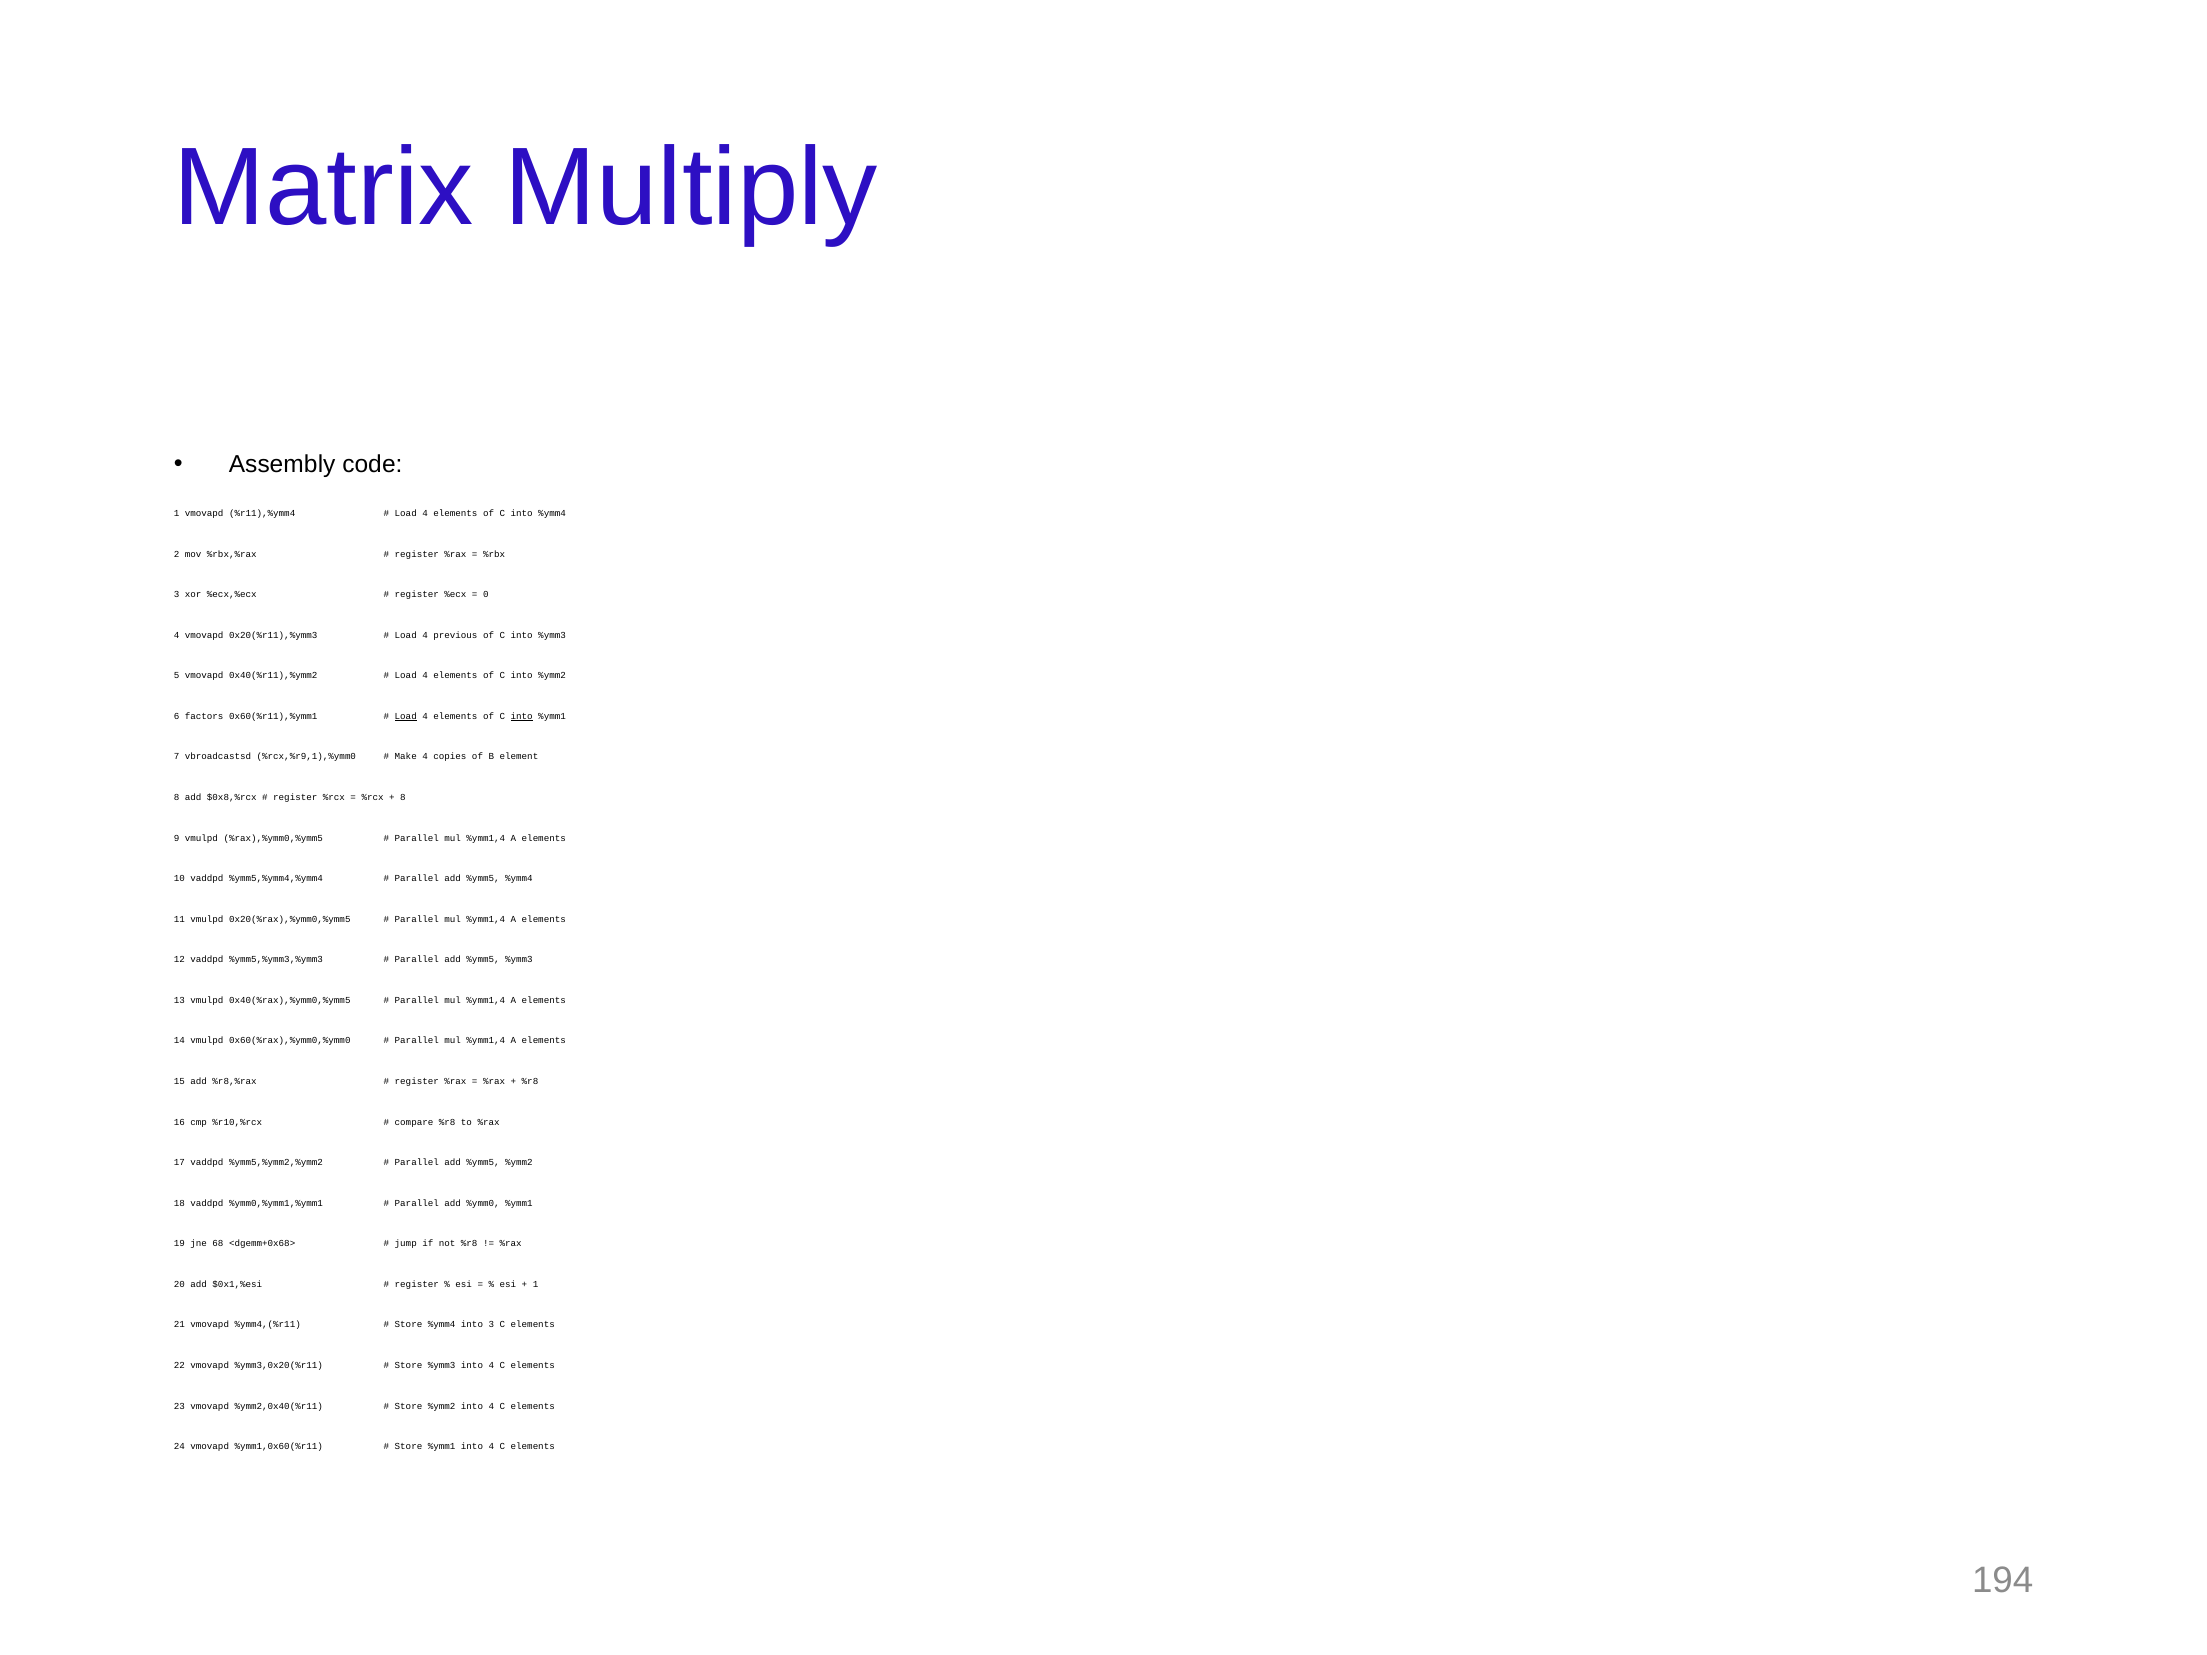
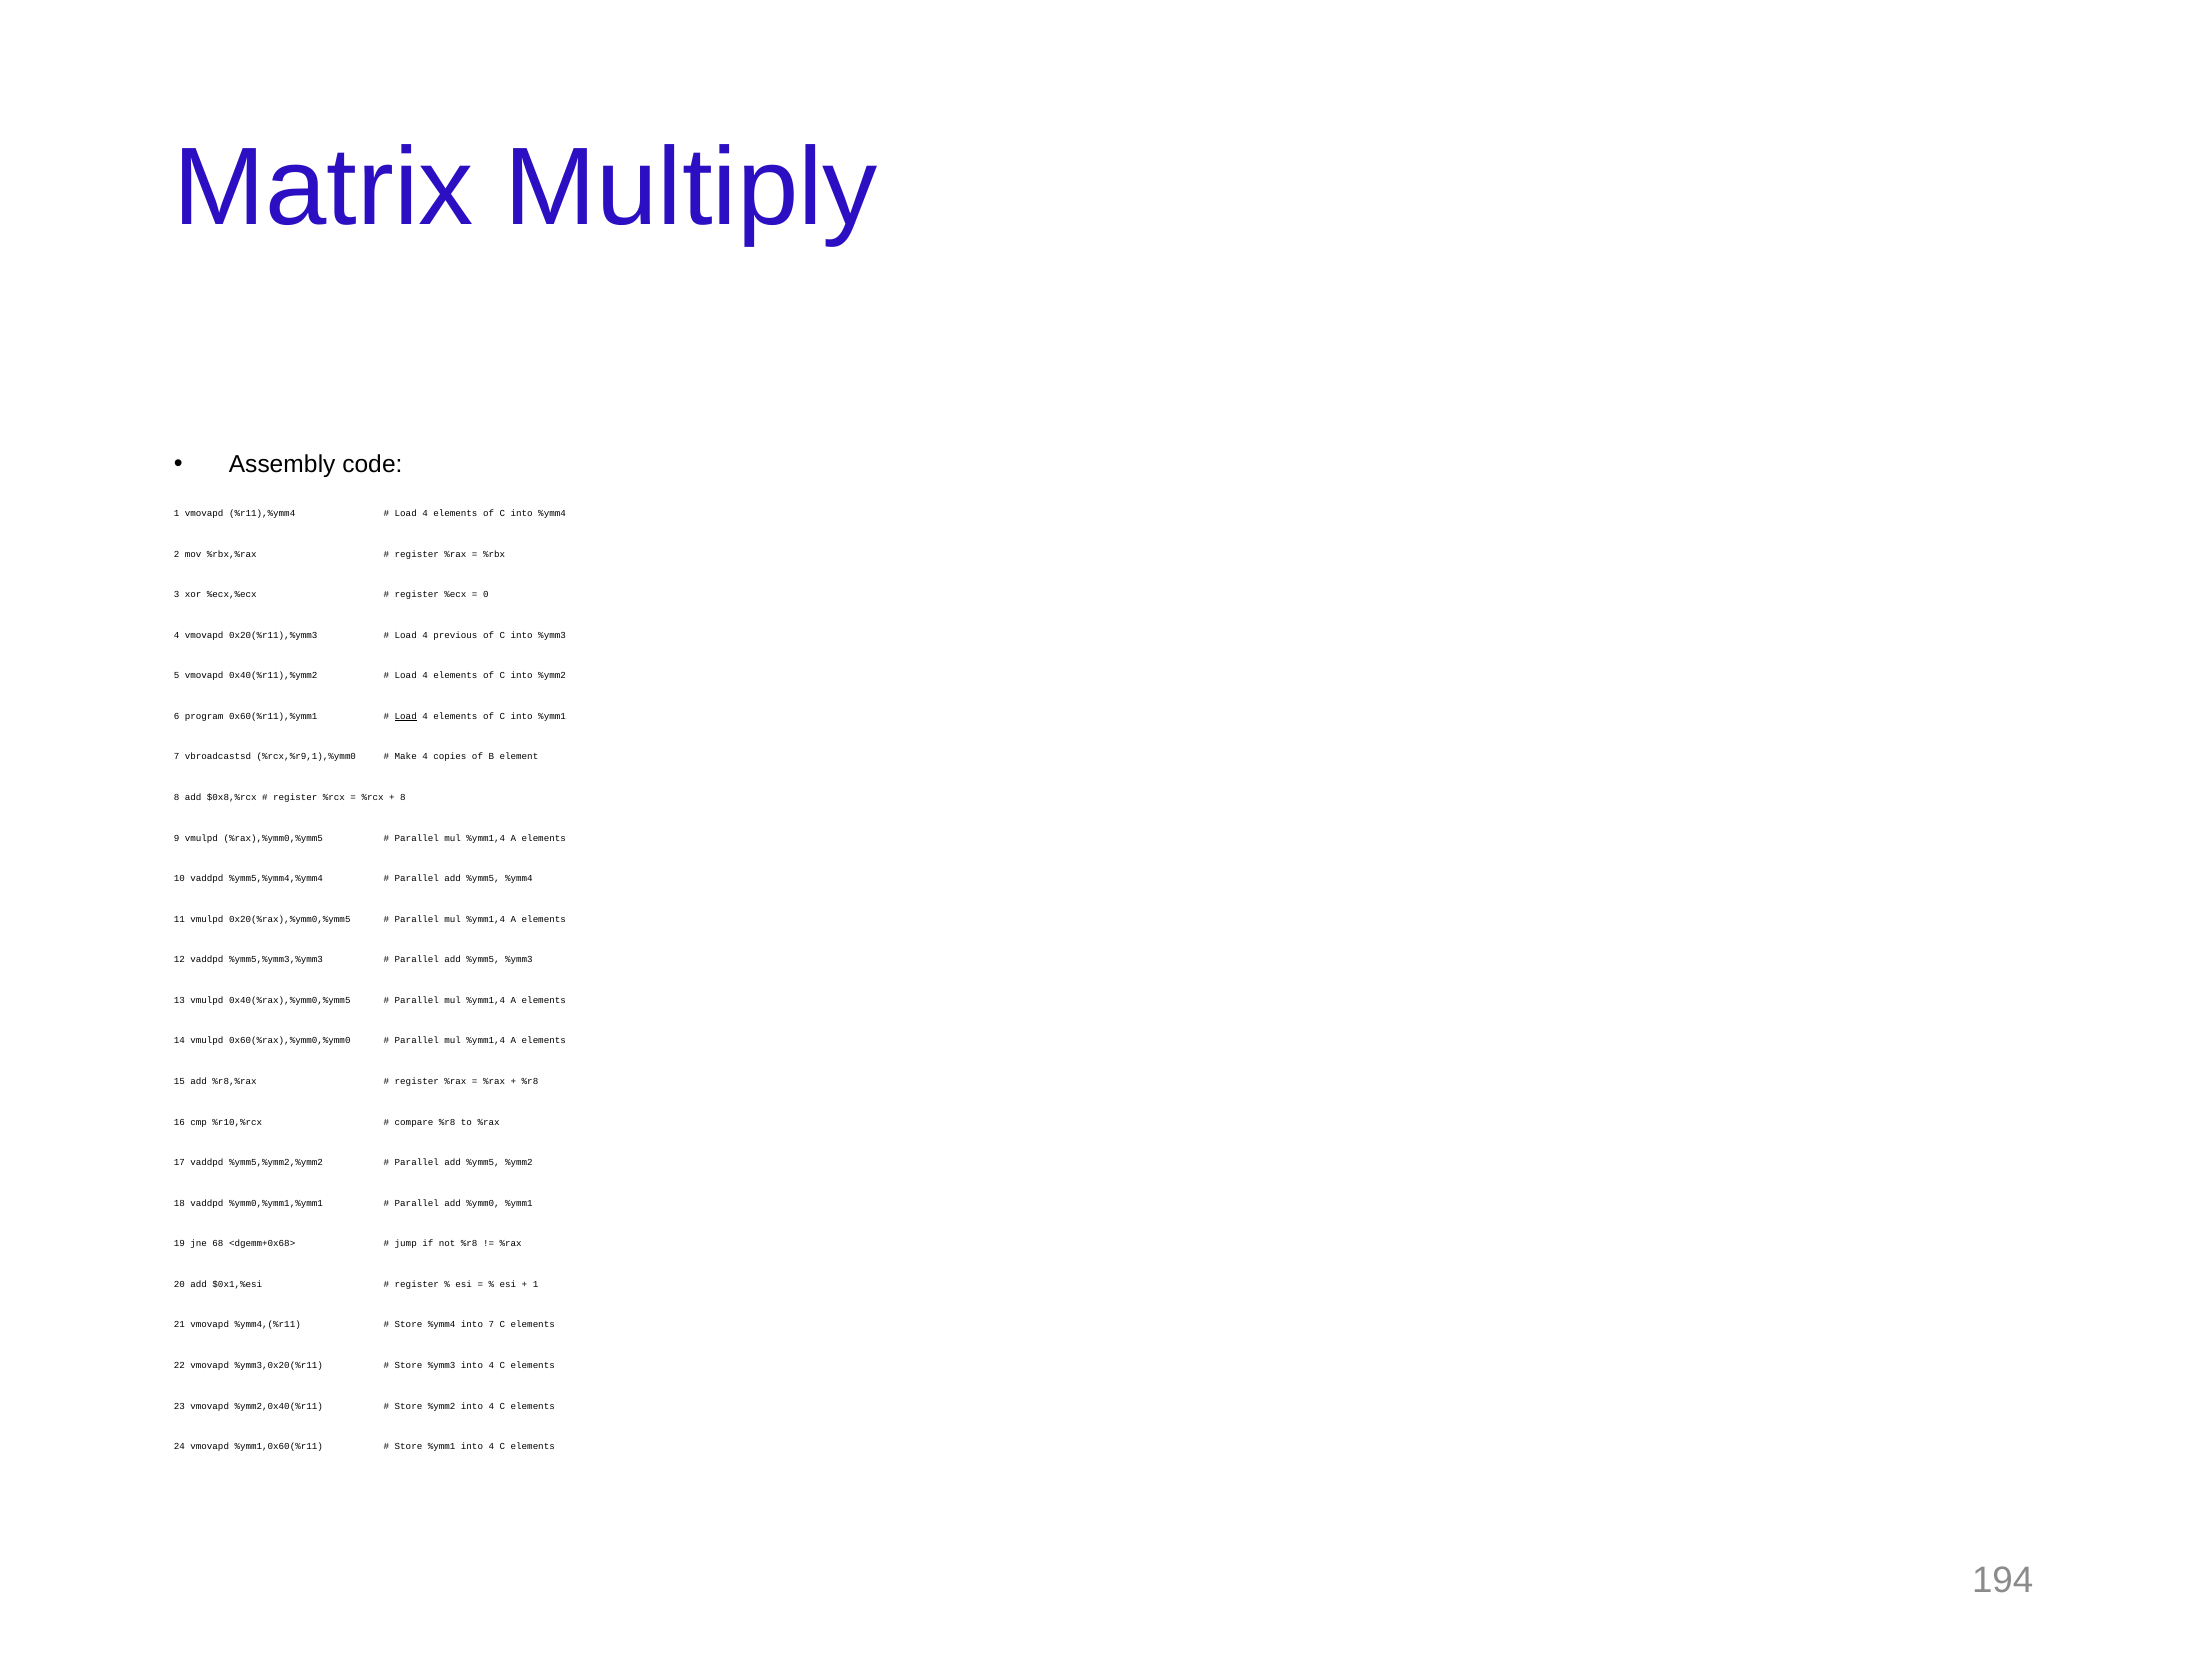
factors: factors -> program
into at (522, 716) underline: present -> none
into 3: 3 -> 7
